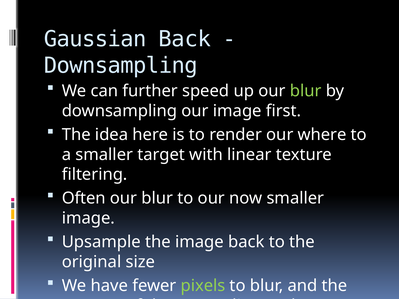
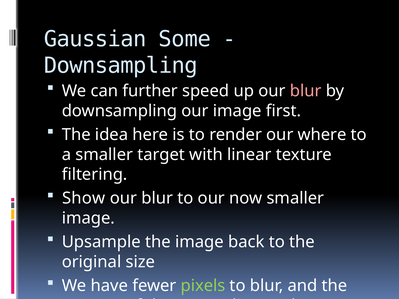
Gaussian Back: Back -> Some
blur at (306, 91) colour: light green -> pink
Often: Often -> Show
